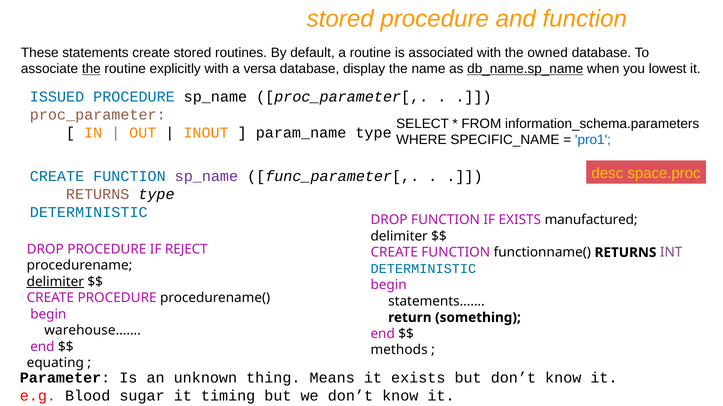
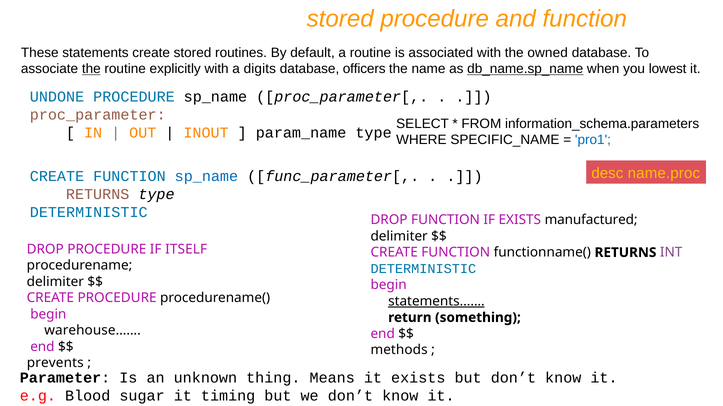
versa: versa -> digits
display: display -> officers
ISSUED: ISSUED -> UNDONE
space.proc: space.proc -> name.proc
sp_name at (206, 176) colour: purple -> blue
REJECT: REJECT -> ITSELF
delimiter at (55, 282) underline: present -> none
statements…… underline: none -> present
equating: equating -> prevents
